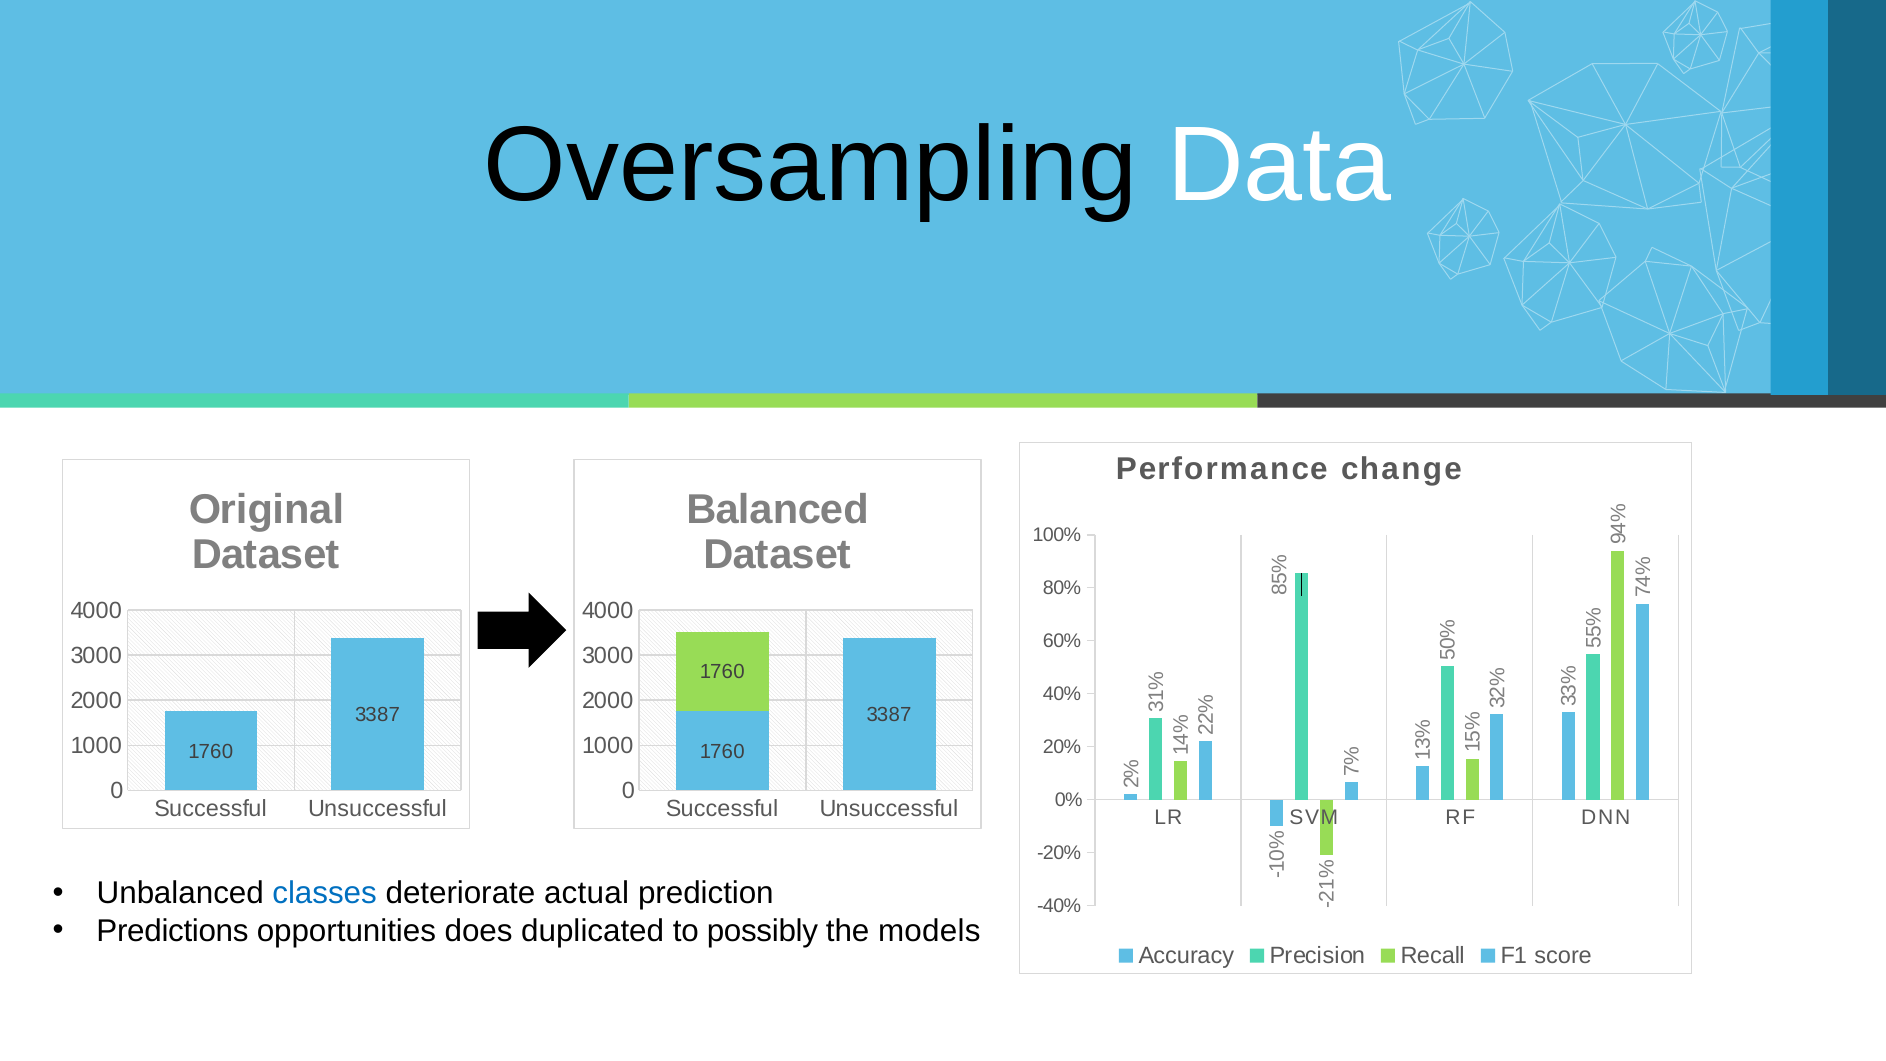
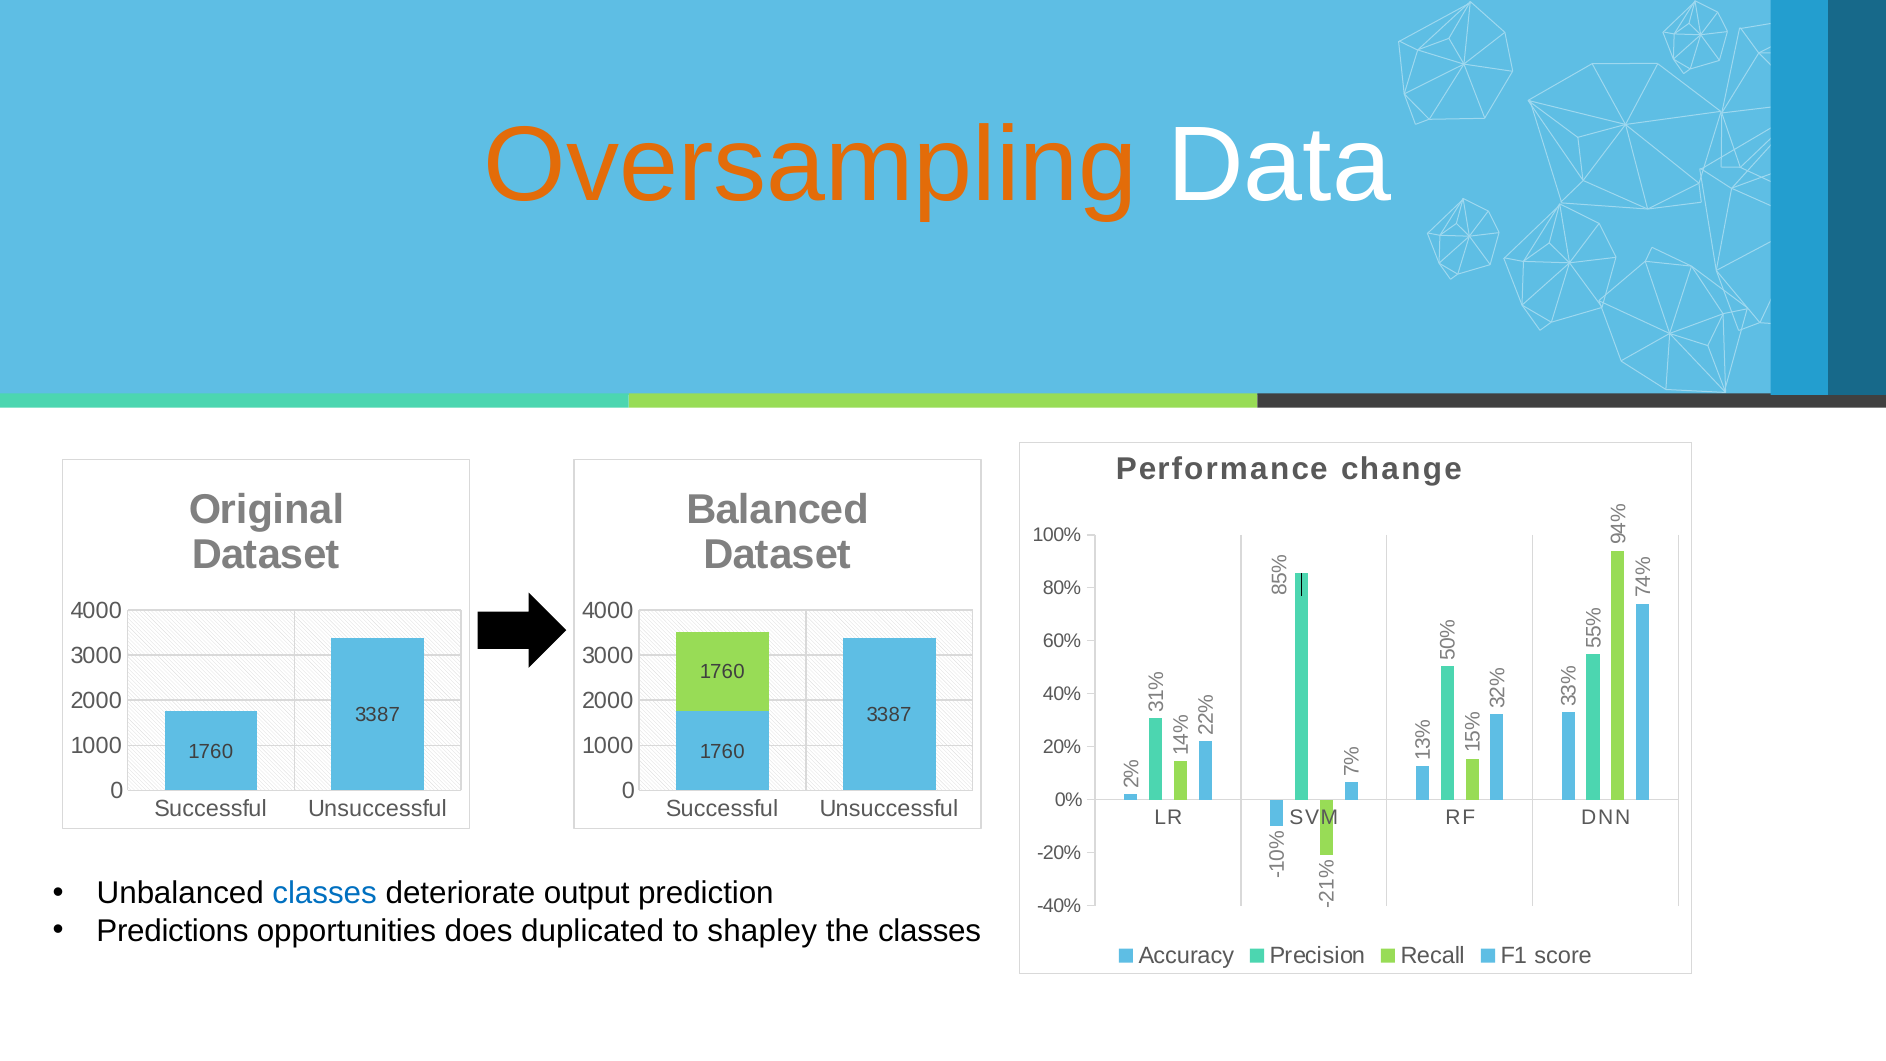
Oversampling colour: black -> orange
actual: actual -> output
possibly: possibly -> shapley
the models: models -> classes
